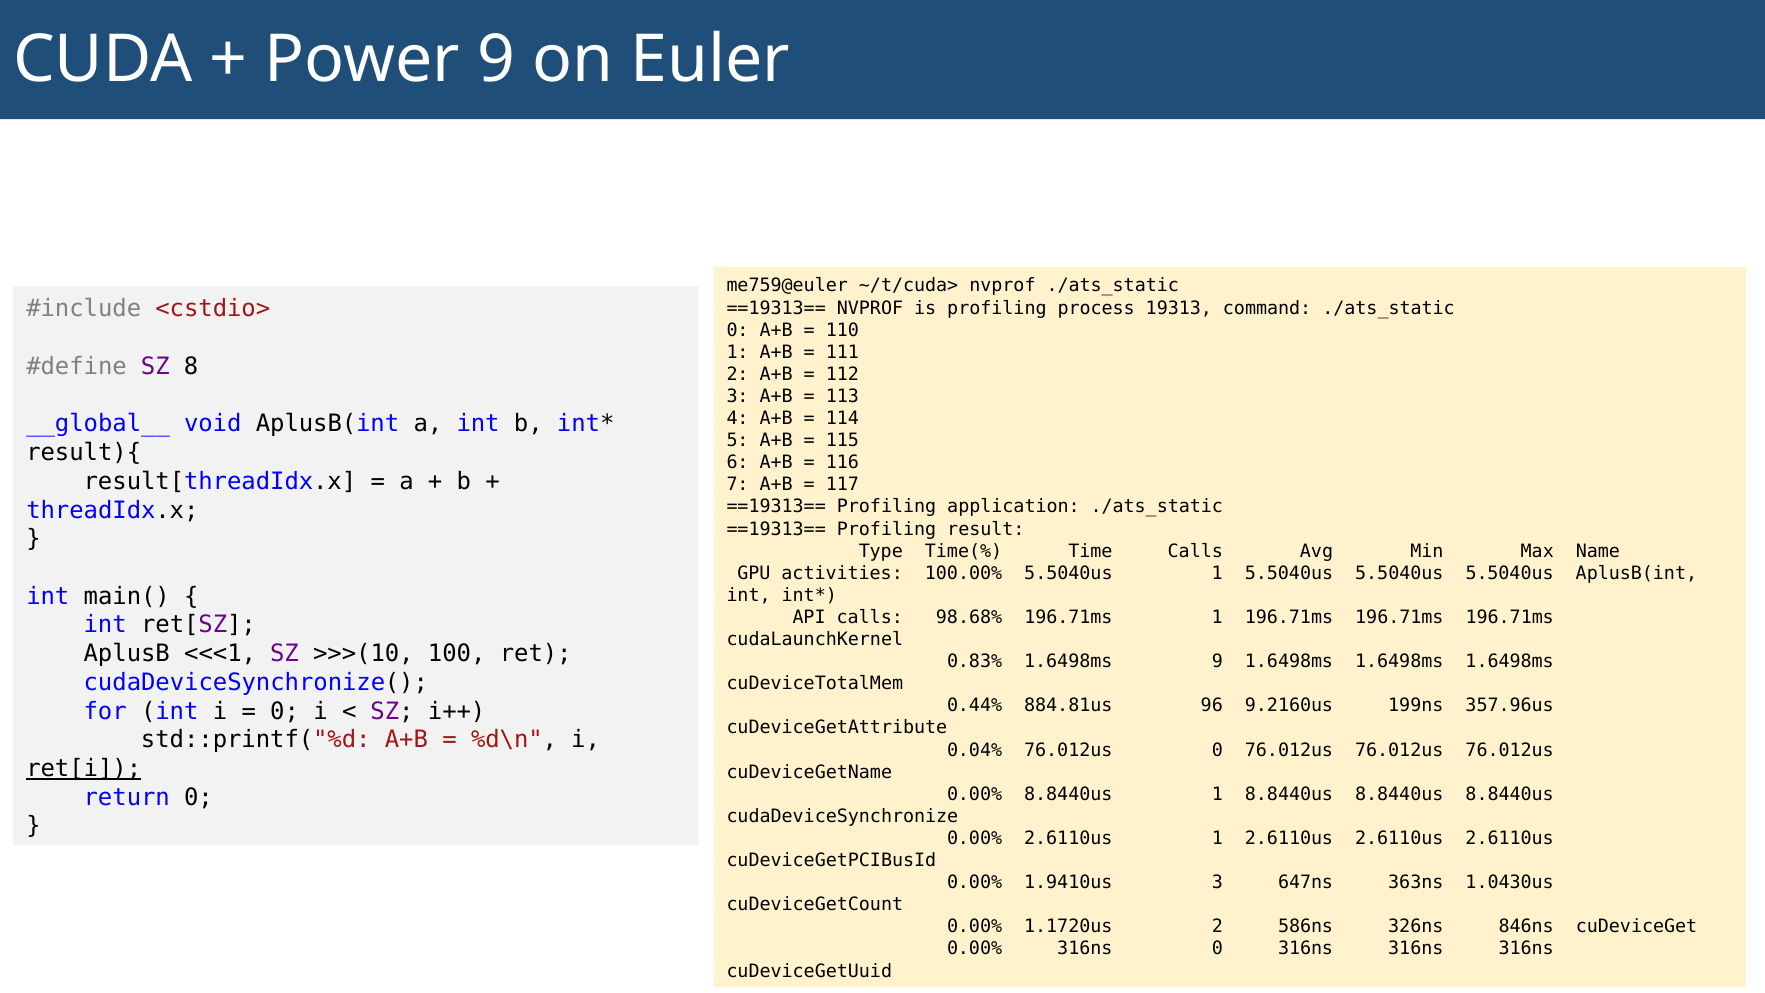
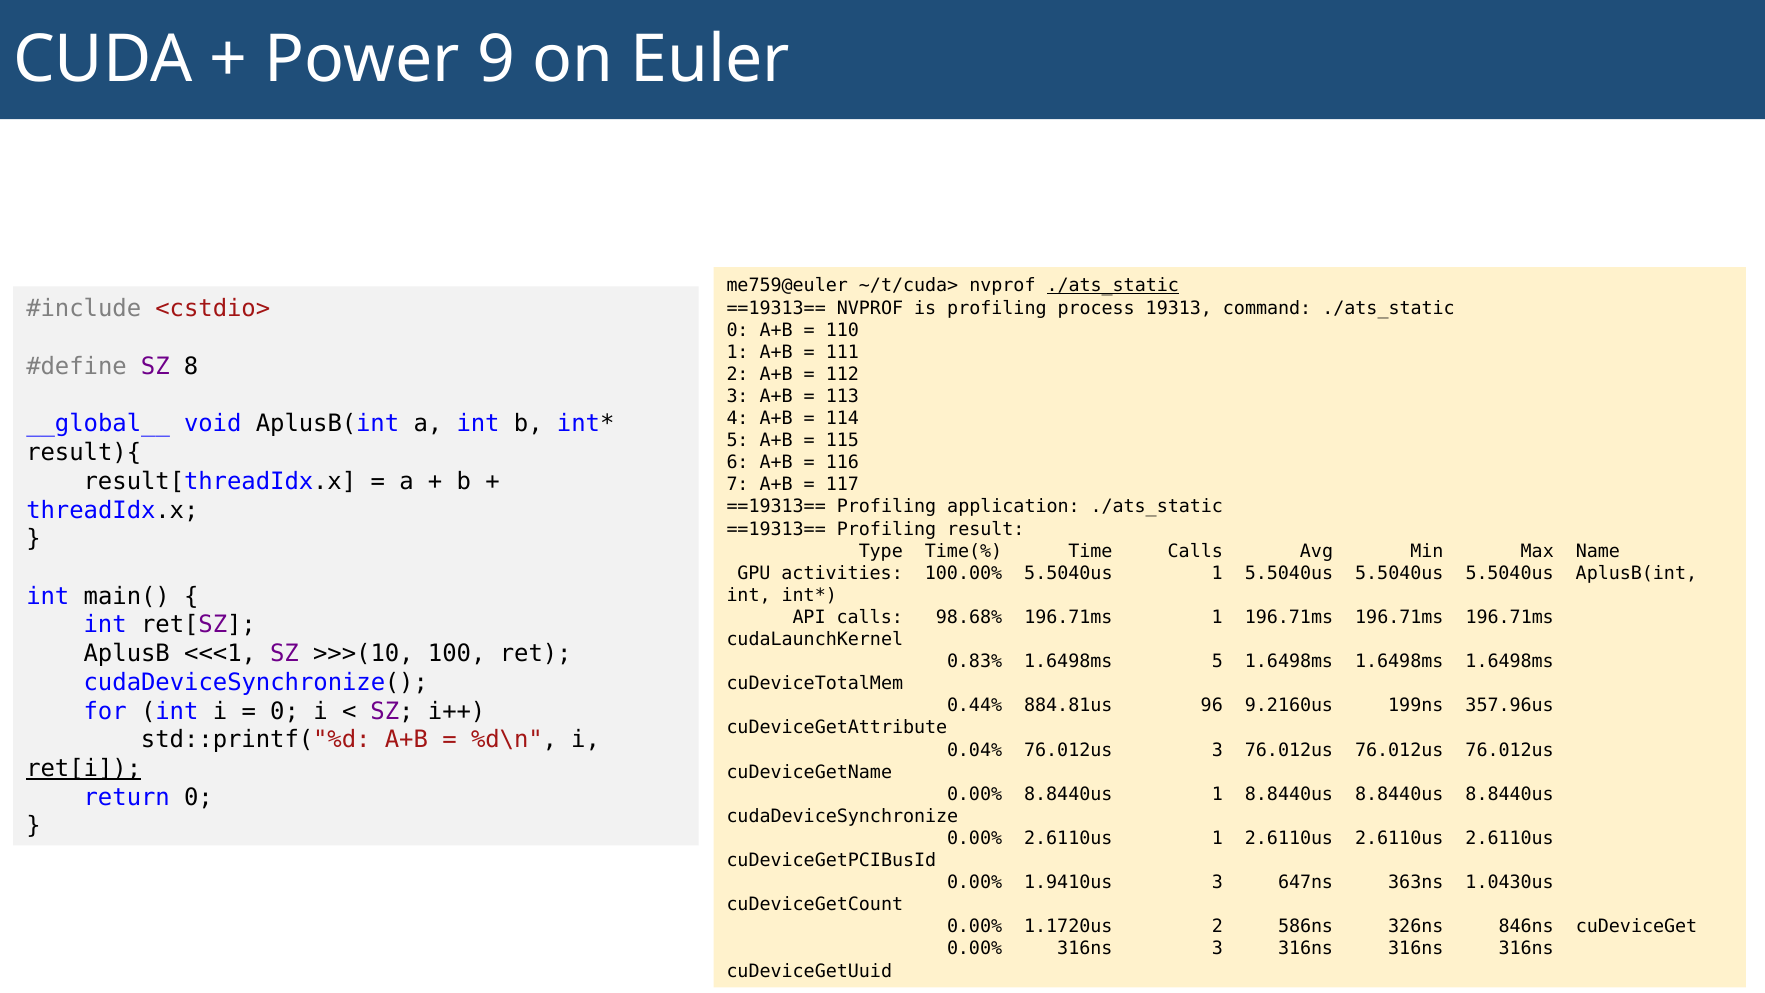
./ats_static at (1113, 286) underline: none -> present
1.6498ms 9: 9 -> 5
76.012us 0: 0 -> 3
316ns 0: 0 -> 3
